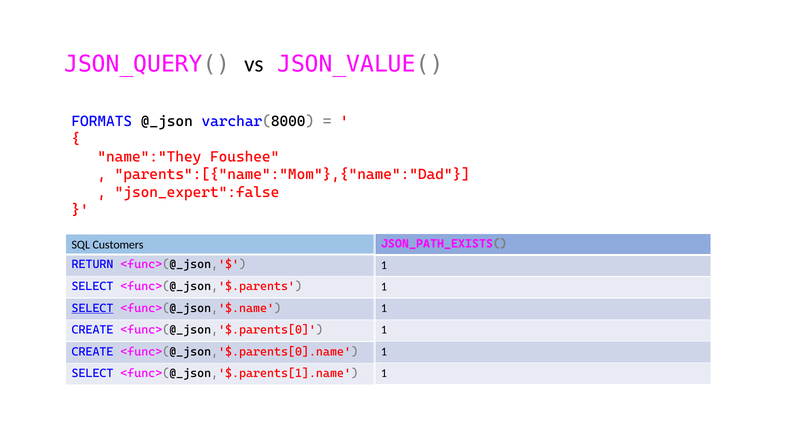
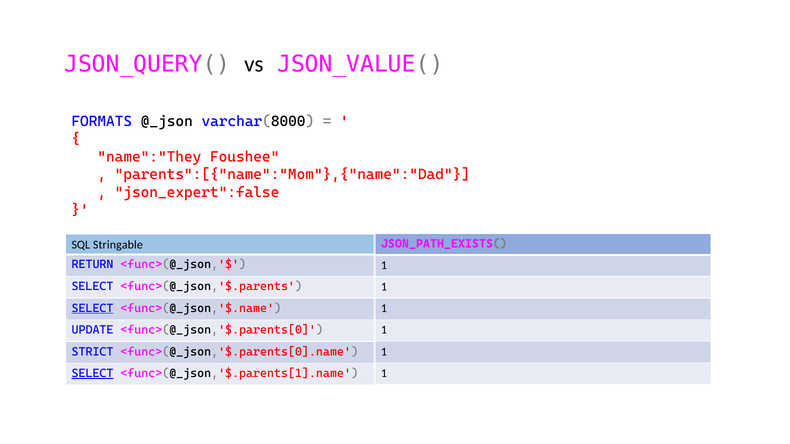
Customers: Customers -> Stringable
CREATE at (93, 330): CREATE -> UPDATE
CREATE at (93, 352): CREATE -> STRICT
SELECT at (93, 374) underline: none -> present
